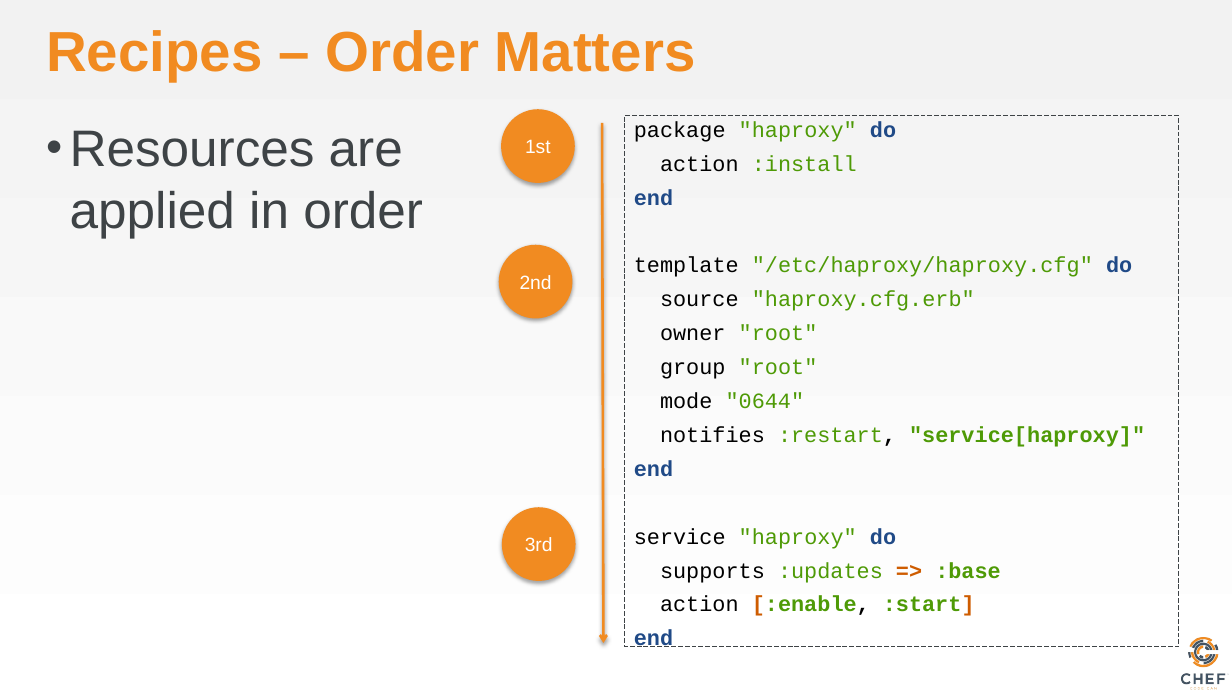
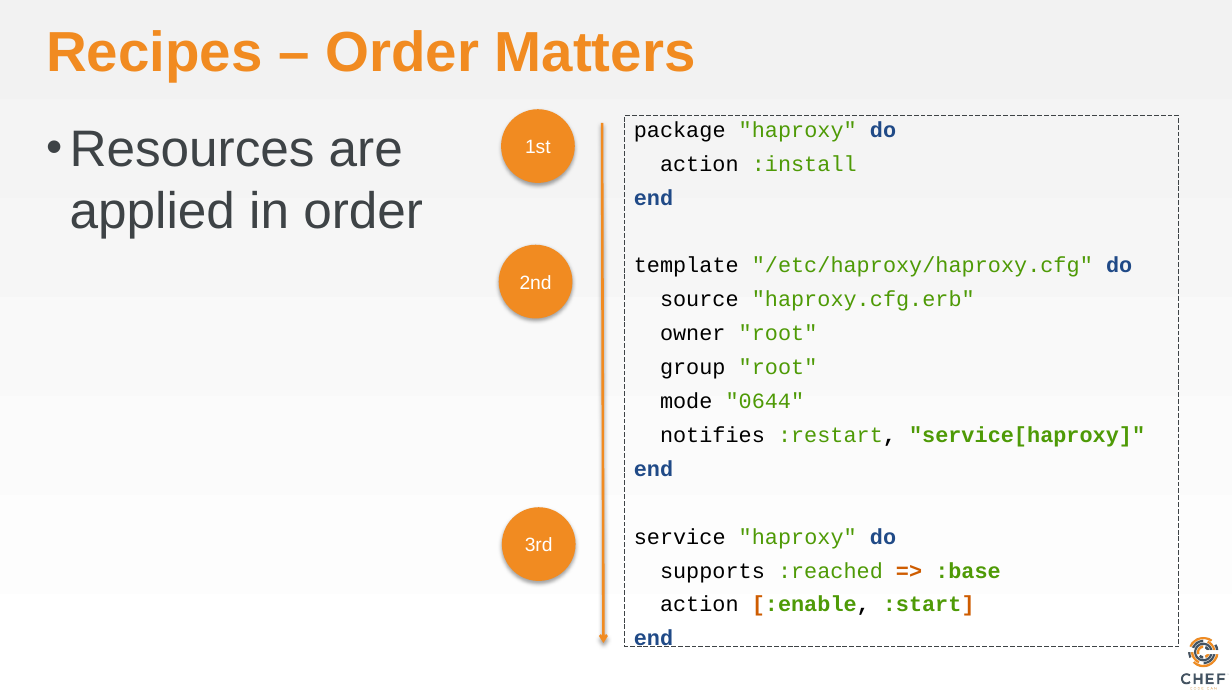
:updates: :updates -> :reached
